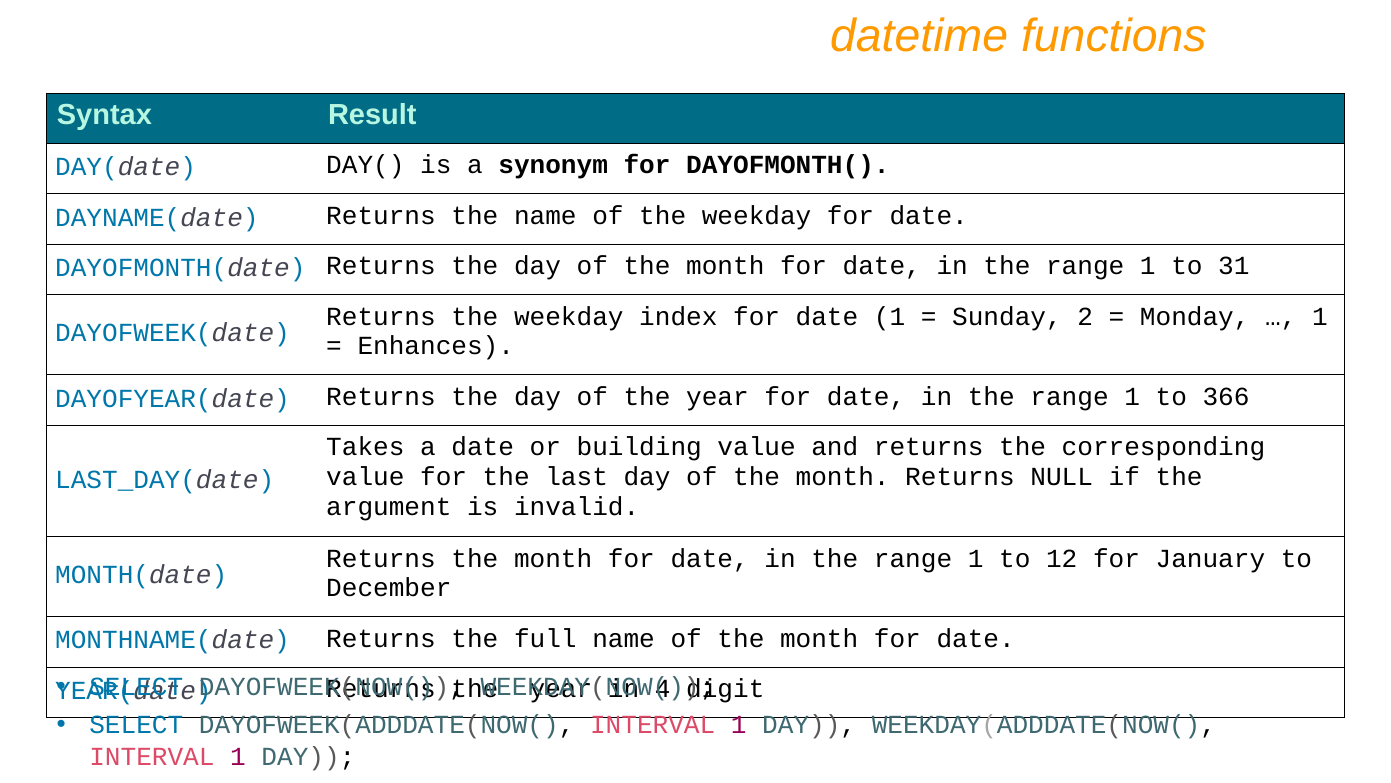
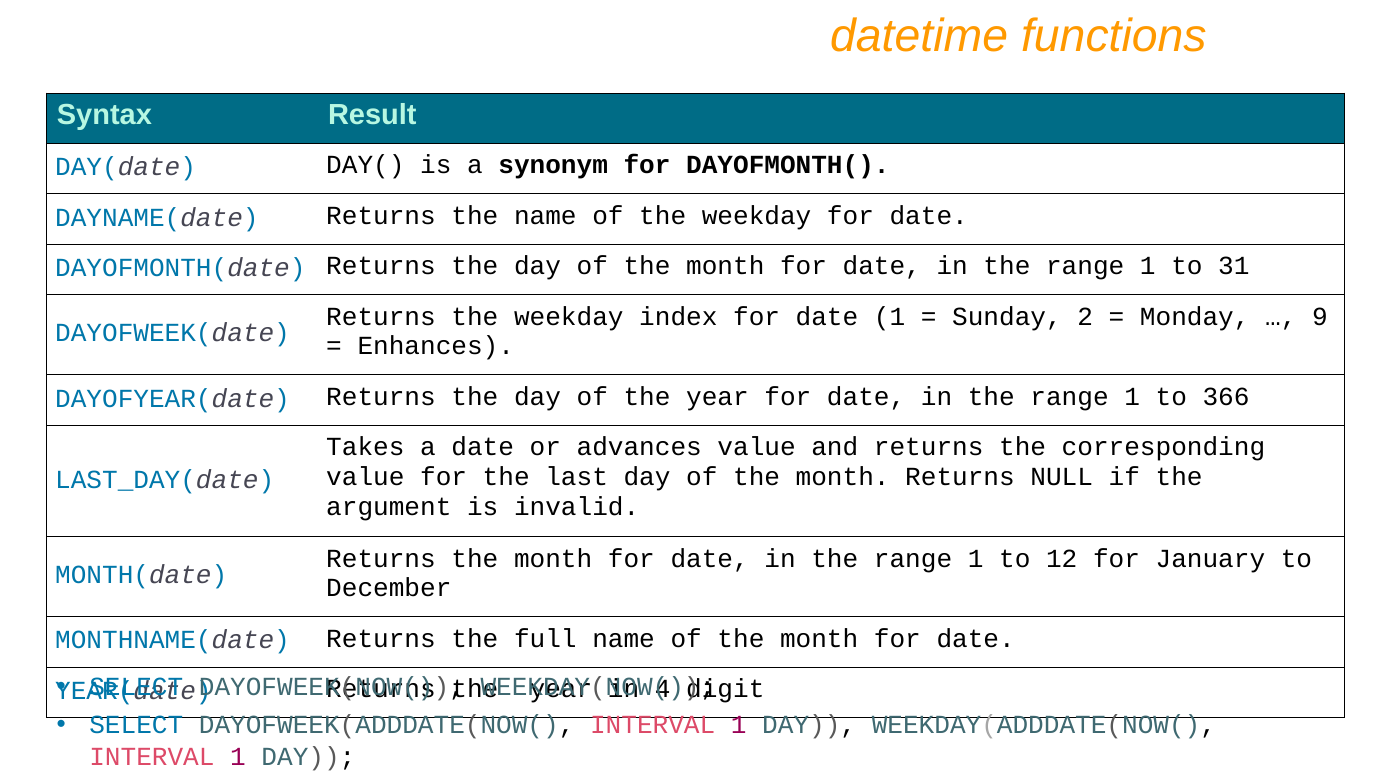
1 at (1320, 316): 1 -> 9
building: building -> advances
